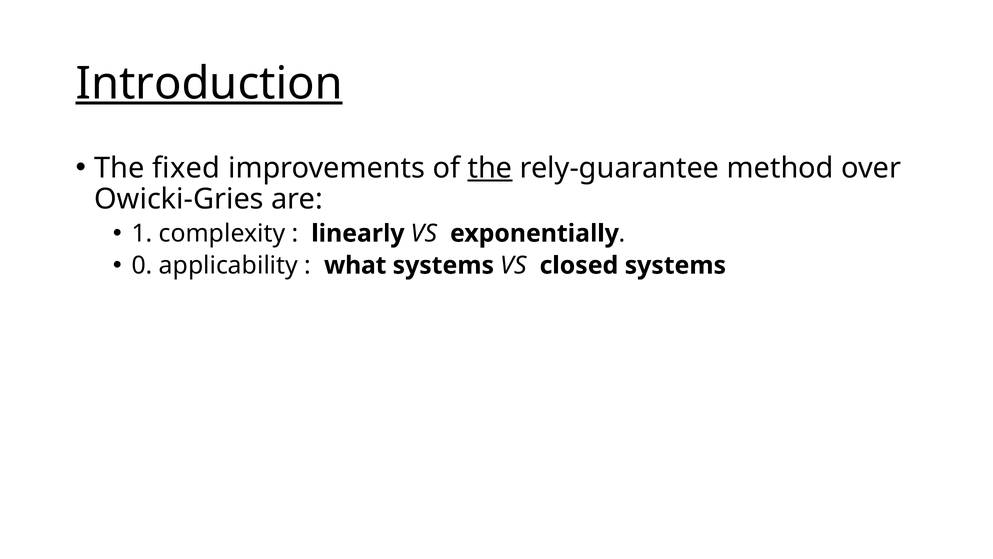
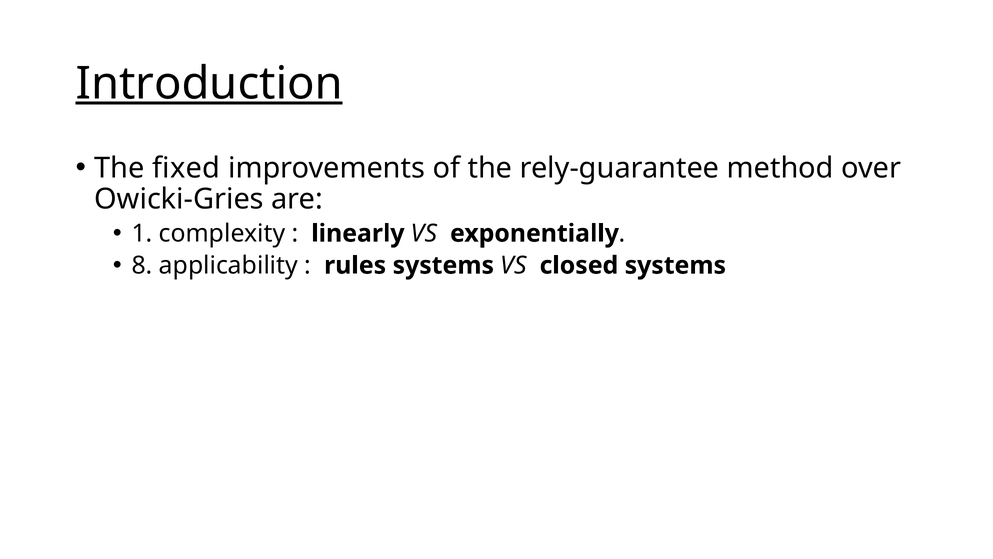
the at (490, 168) underline: present -> none
0: 0 -> 8
what: what -> rules
